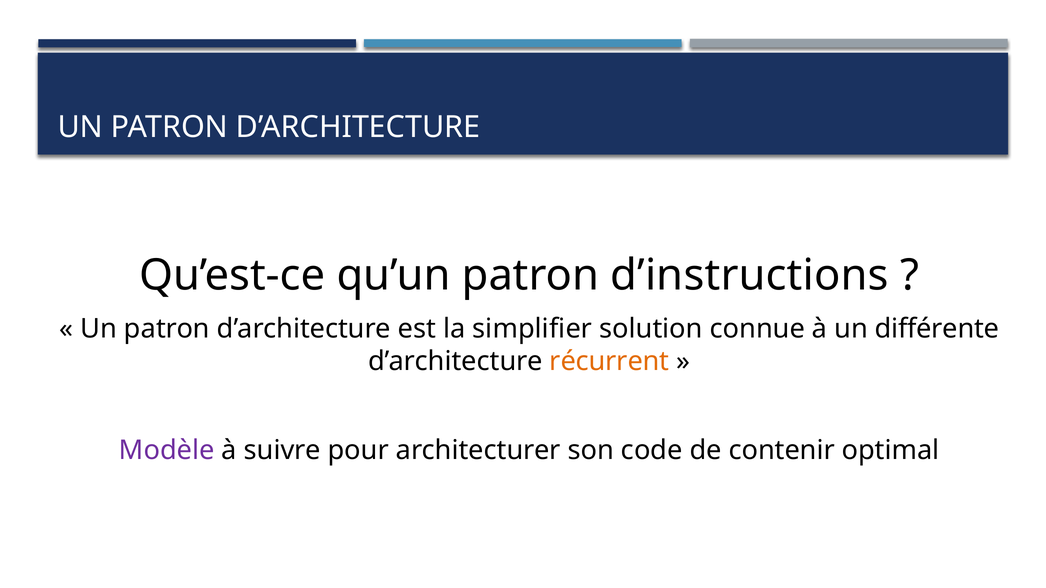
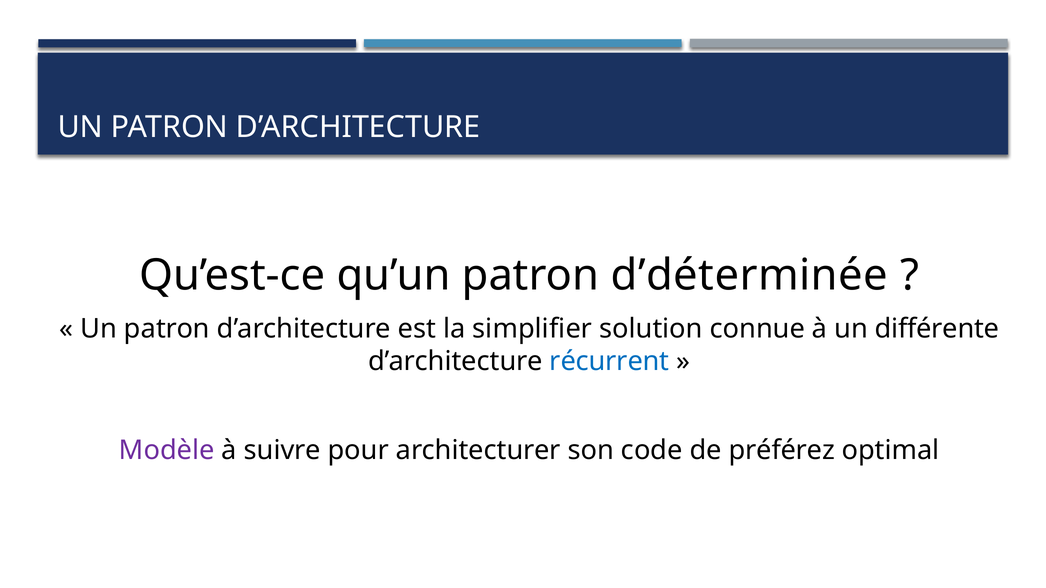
d’instructions: d’instructions -> d’déterminée
récurrent colour: orange -> blue
contenir: contenir -> préférez
